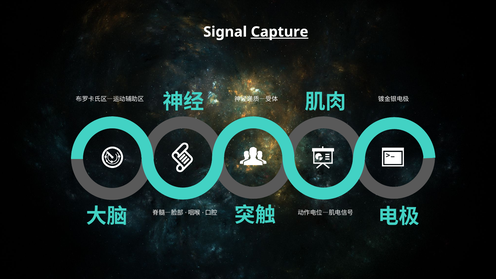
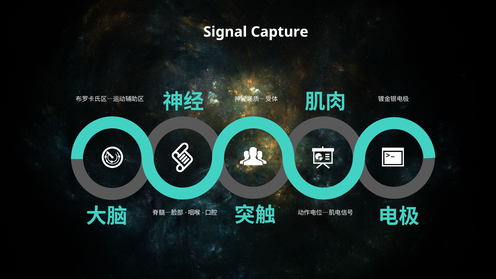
Capture underline: present -> none
